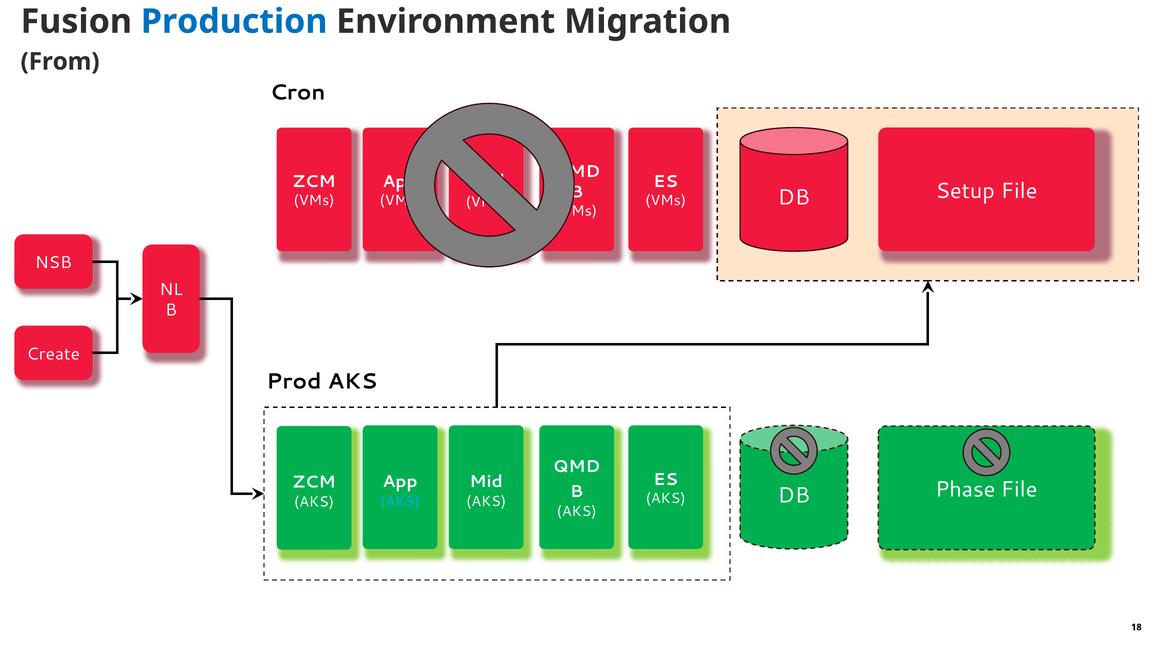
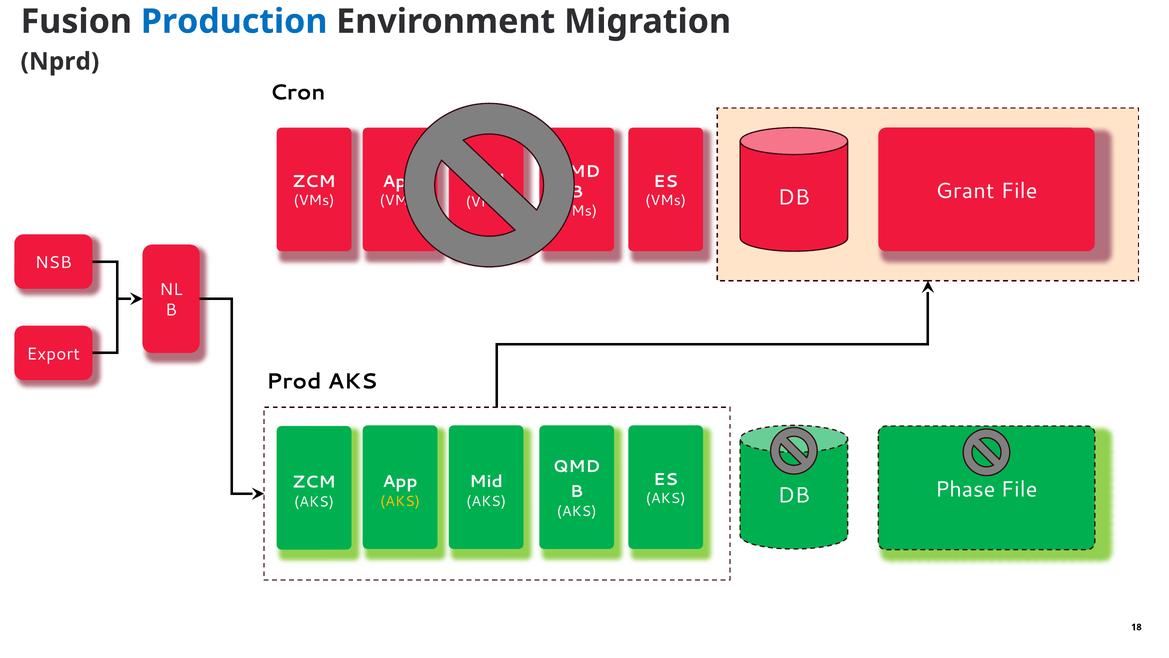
From: From -> Nprd
Setup: Setup -> Grant
Create: Create -> Export
AKS at (400, 501) colour: light blue -> yellow
